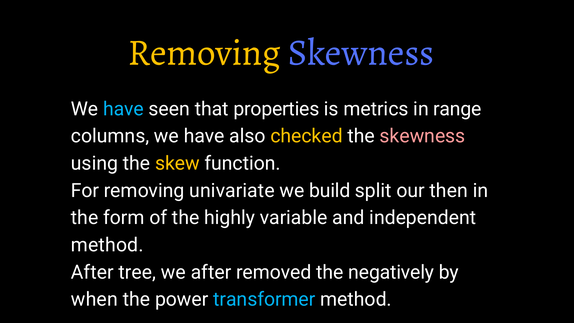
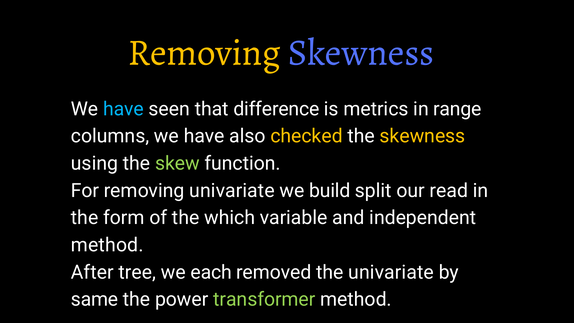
properties: properties -> difference
skewness at (422, 136) colour: pink -> yellow
skew colour: yellow -> light green
then: then -> read
highly: highly -> which
we after: after -> each
the negatively: negatively -> univariate
when: when -> same
transformer colour: light blue -> light green
